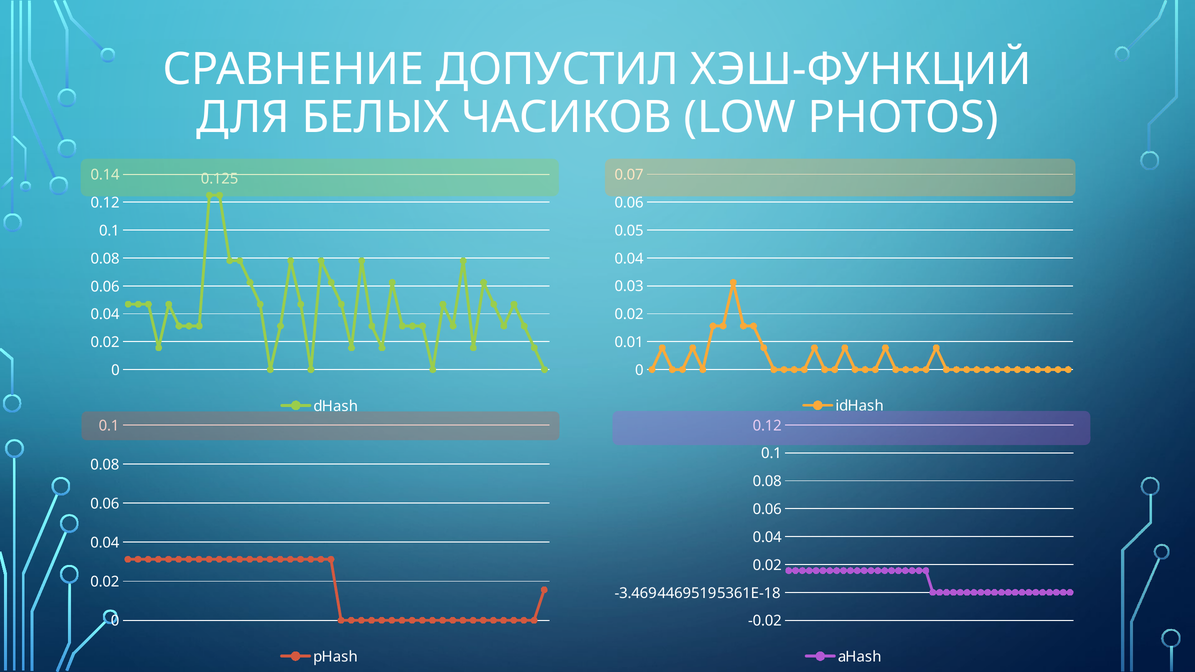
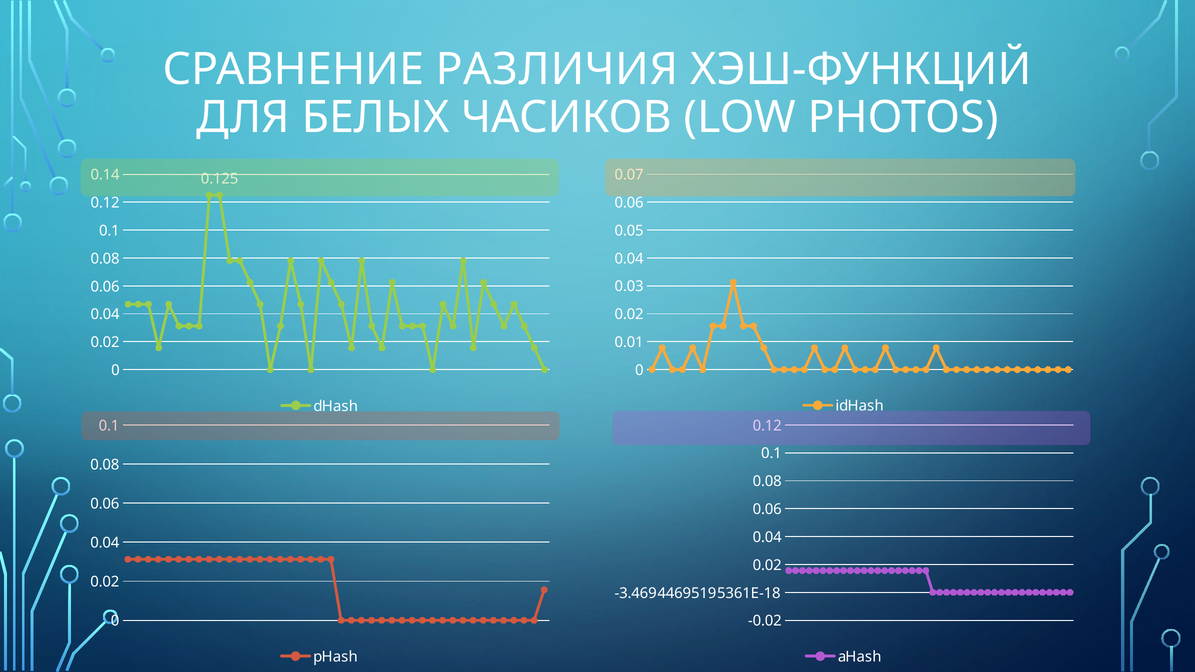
ДОПУСТИЛ: ДОПУСТИЛ -> РАЗЛИЧИЯ
